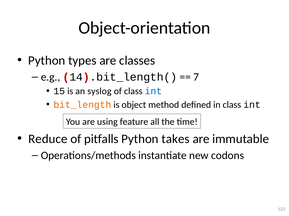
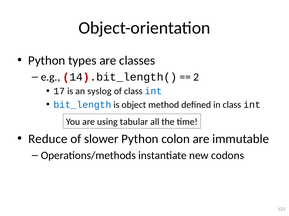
7: 7 -> 2
15: 15 -> 17
bit_length colour: orange -> blue
feature: feature -> tabular
pitfalls: pitfalls -> slower
takes: takes -> colon
